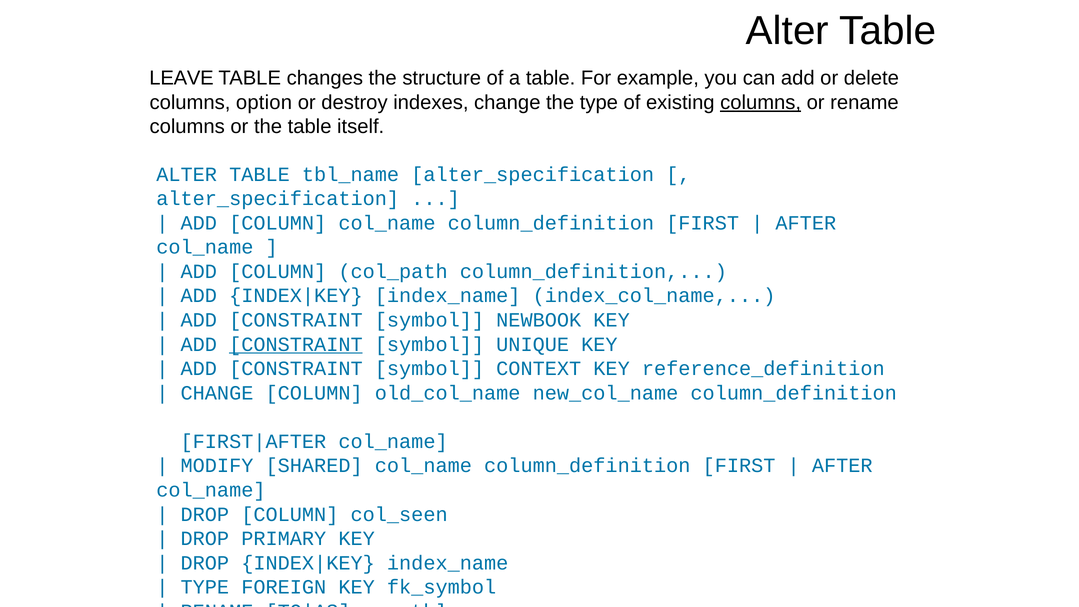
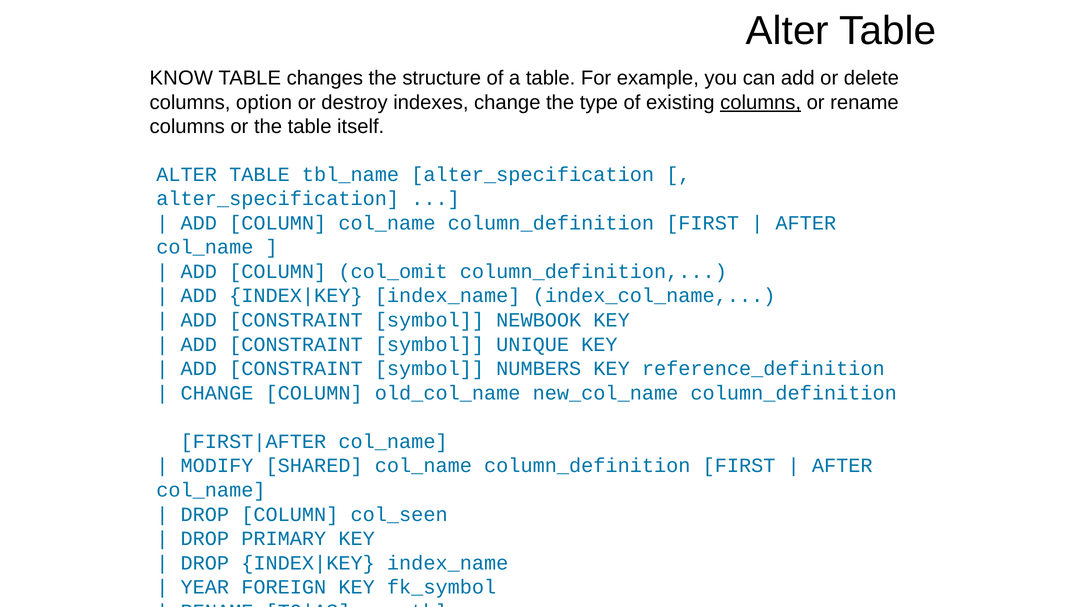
LEAVE: LEAVE -> KNOW
col_path: col_path -> col_omit
CONSTRAINT at (296, 344) underline: present -> none
CONTEXT: CONTEXT -> NUMBERS
TYPE at (205, 587): TYPE -> YEAR
